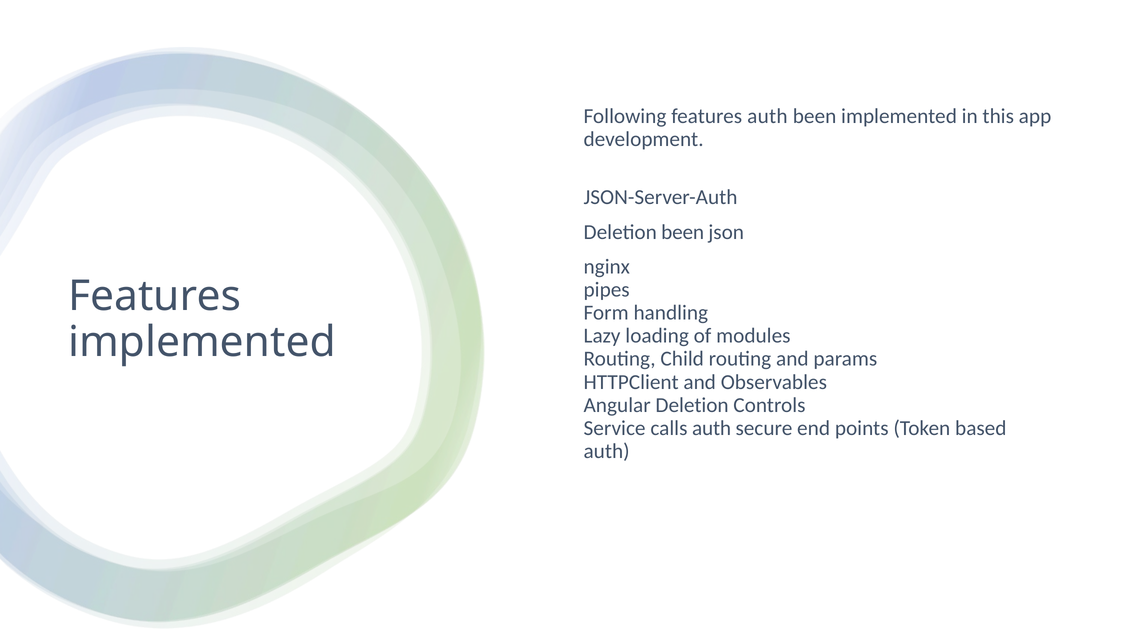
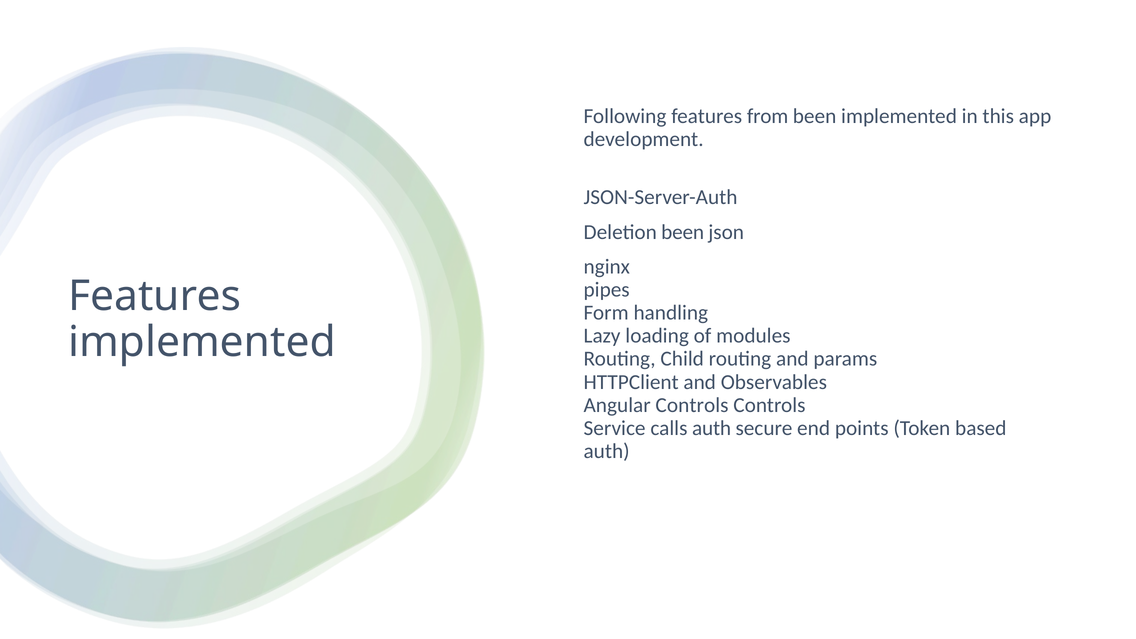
features auth: auth -> from
Angular Deletion: Deletion -> Controls
